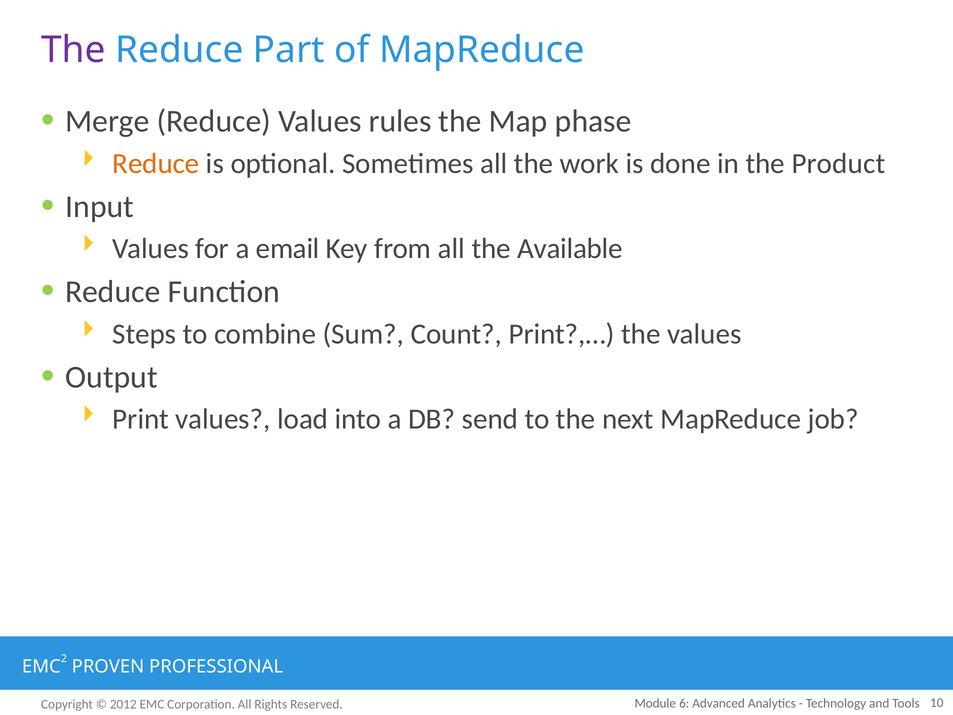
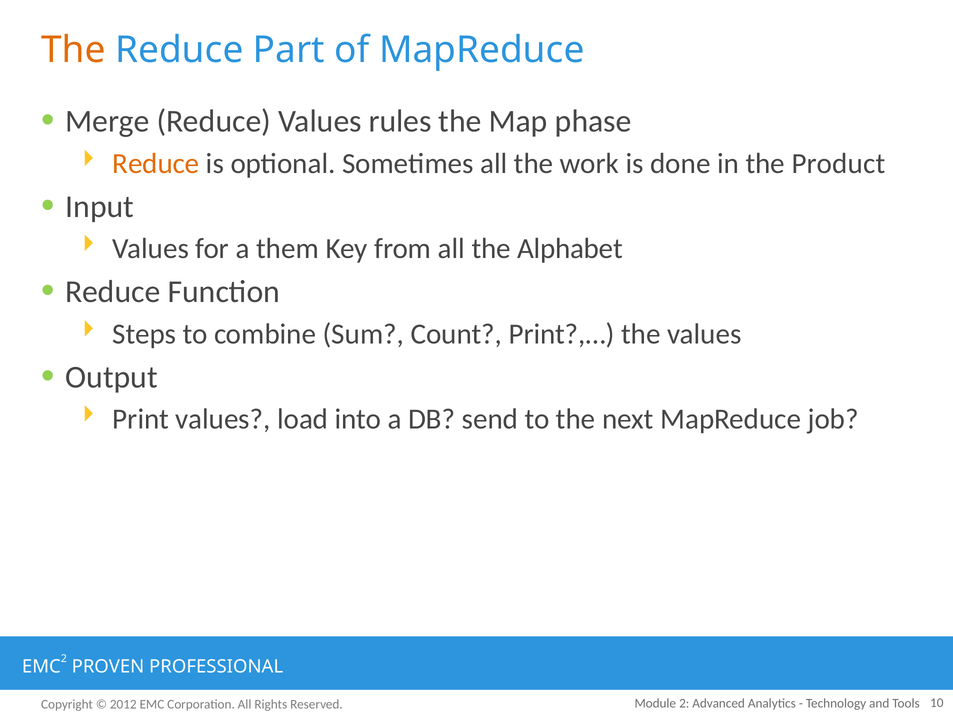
The at (73, 50) colour: purple -> orange
email: email -> them
Available: Available -> Alphabet
Module 6: 6 -> 2
